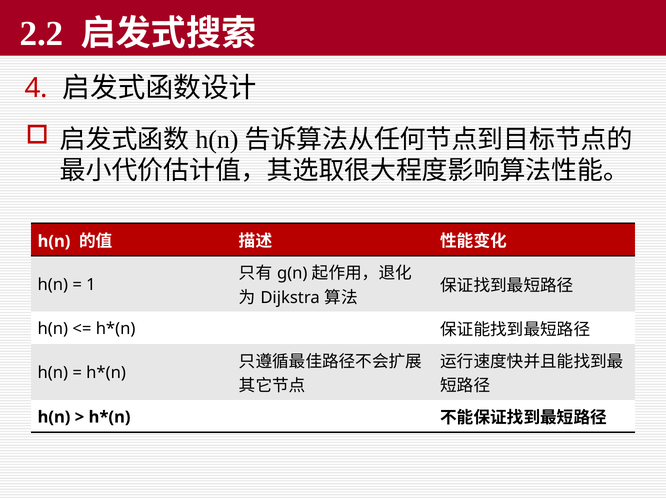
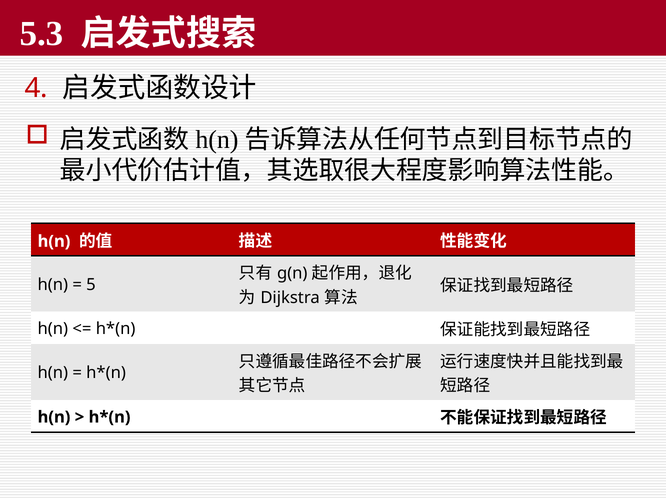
2.2: 2.2 -> 5.3
1: 1 -> 5
